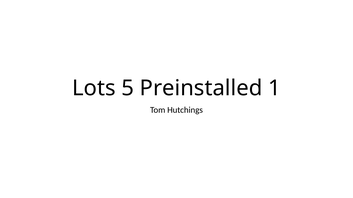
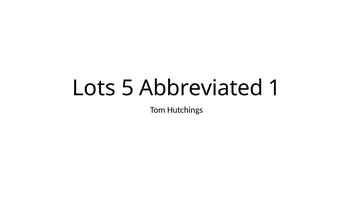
Preinstalled: Preinstalled -> Abbreviated
